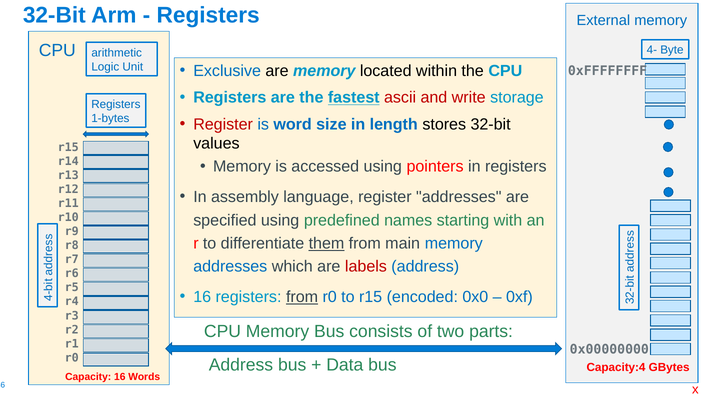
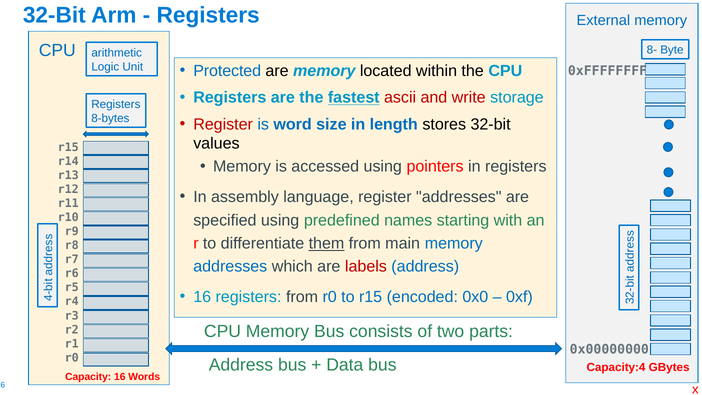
4-: 4- -> 8-
Exclusive: Exclusive -> Protected
1-bytes: 1-bytes -> 8-bytes
from at (302, 297) underline: present -> none
